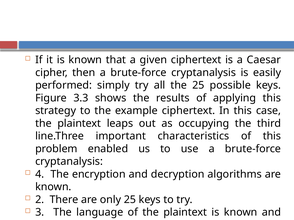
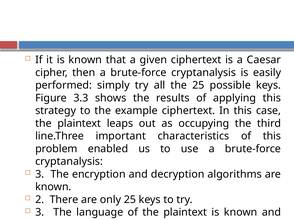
4 at (40, 175): 4 -> 3
